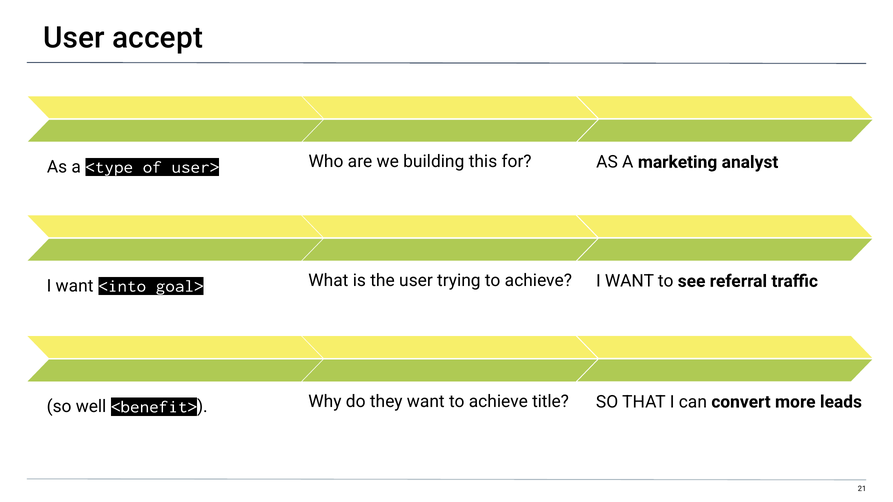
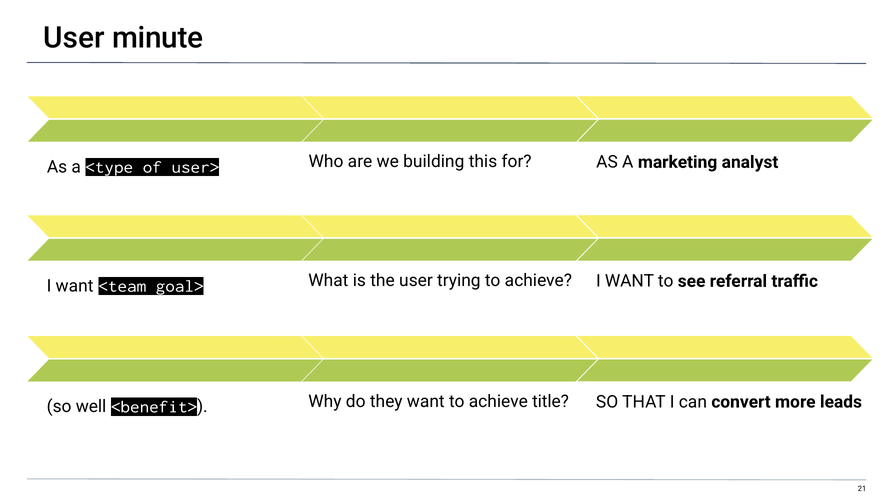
accept: accept -> minute
<into: <into -> <team
